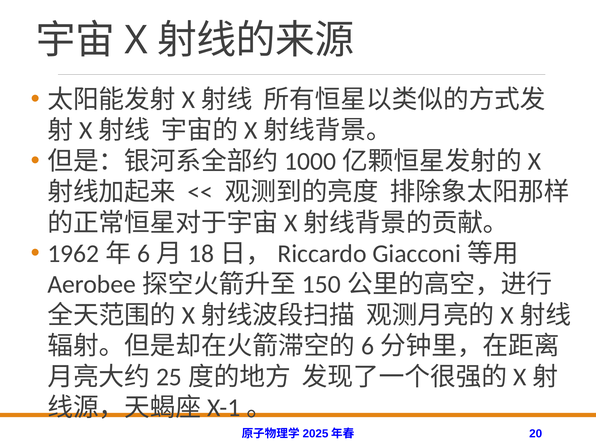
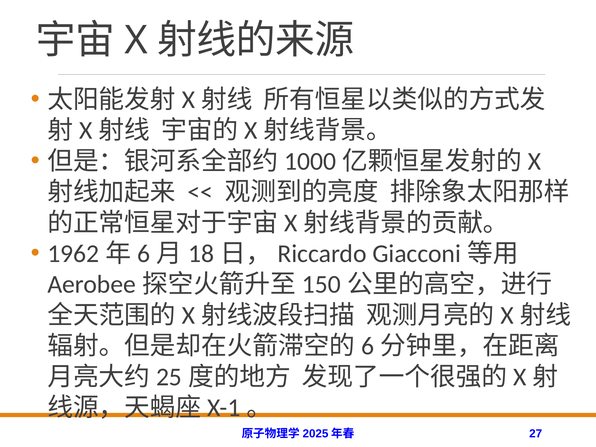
20: 20 -> 27
